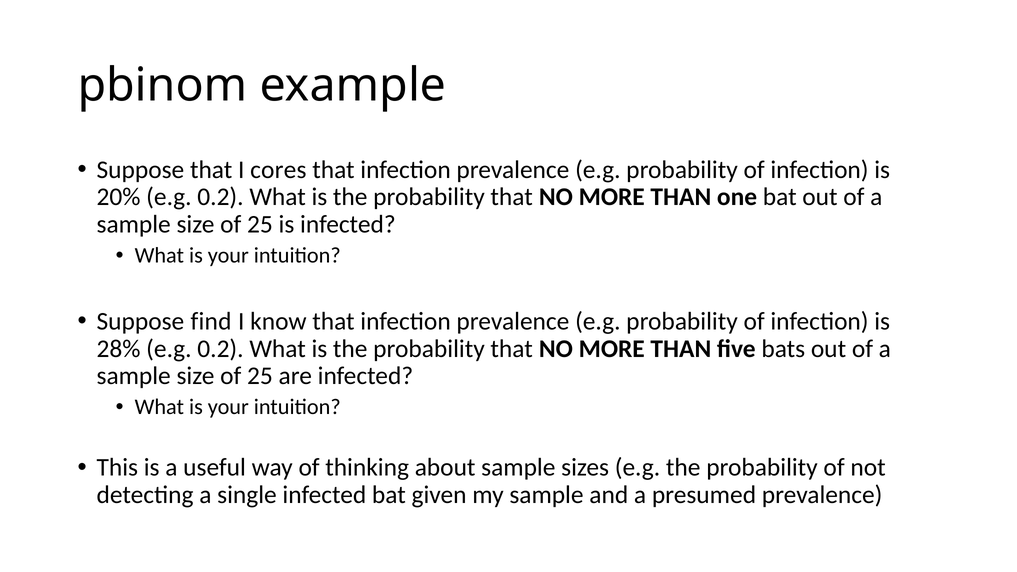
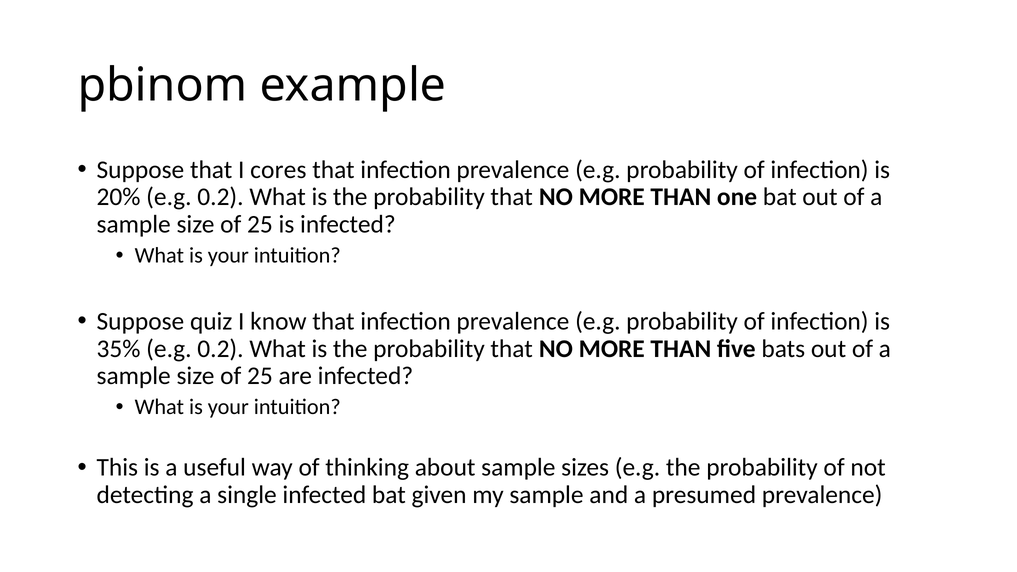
find: find -> quiz
28%: 28% -> 35%
